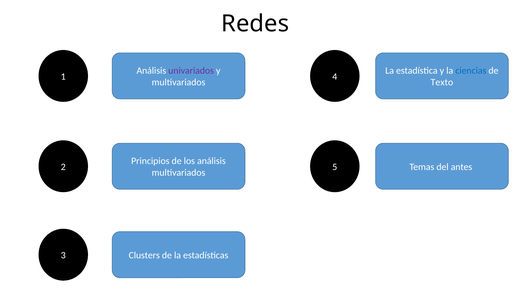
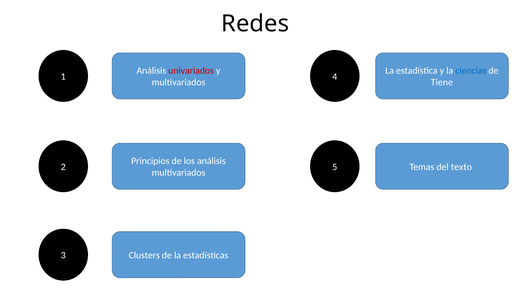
univariados colour: purple -> red
Texto: Texto -> Tiene
antes: antes -> texto
